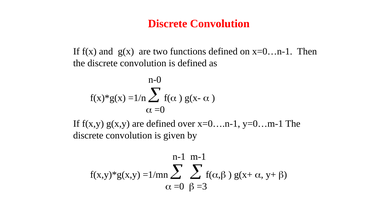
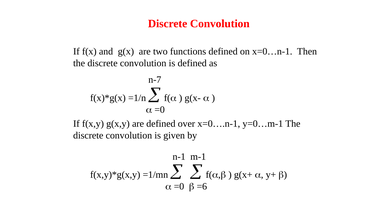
n-0: n-0 -> n-7
=3: =3 -> =6
